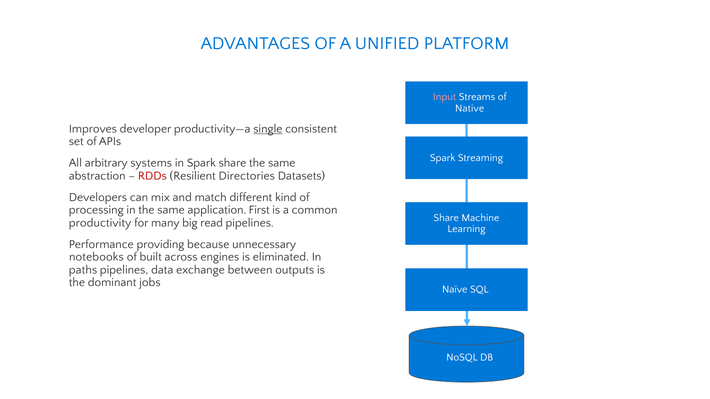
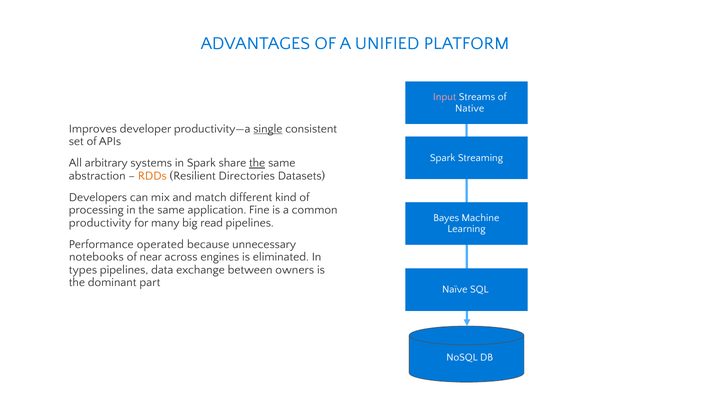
the at (257, 163) underline: none -> present
RDDs colour: red -> orange
First: First -> Fine
Share at (446, 218): Share -> Bayes
providing: providing -> operated
built: built -> near
paths: paths -> types
outputs: outputs -> owners
jobs: jobs -> part
